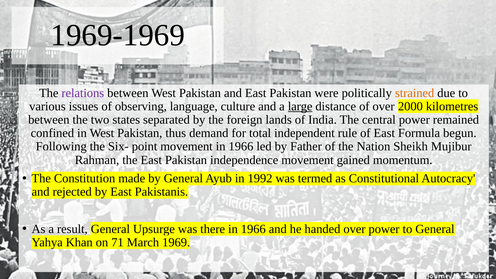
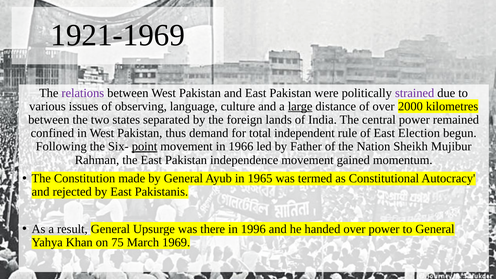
1969-1969: 1969-1969 -> 1921-1969
strained colour: orange -> purple
Formula: Formula -> Election
point underline: none -> present
1992: 1992 -> 1965
there in 1966: 1966 -> 1996
71: 71 -> 75
